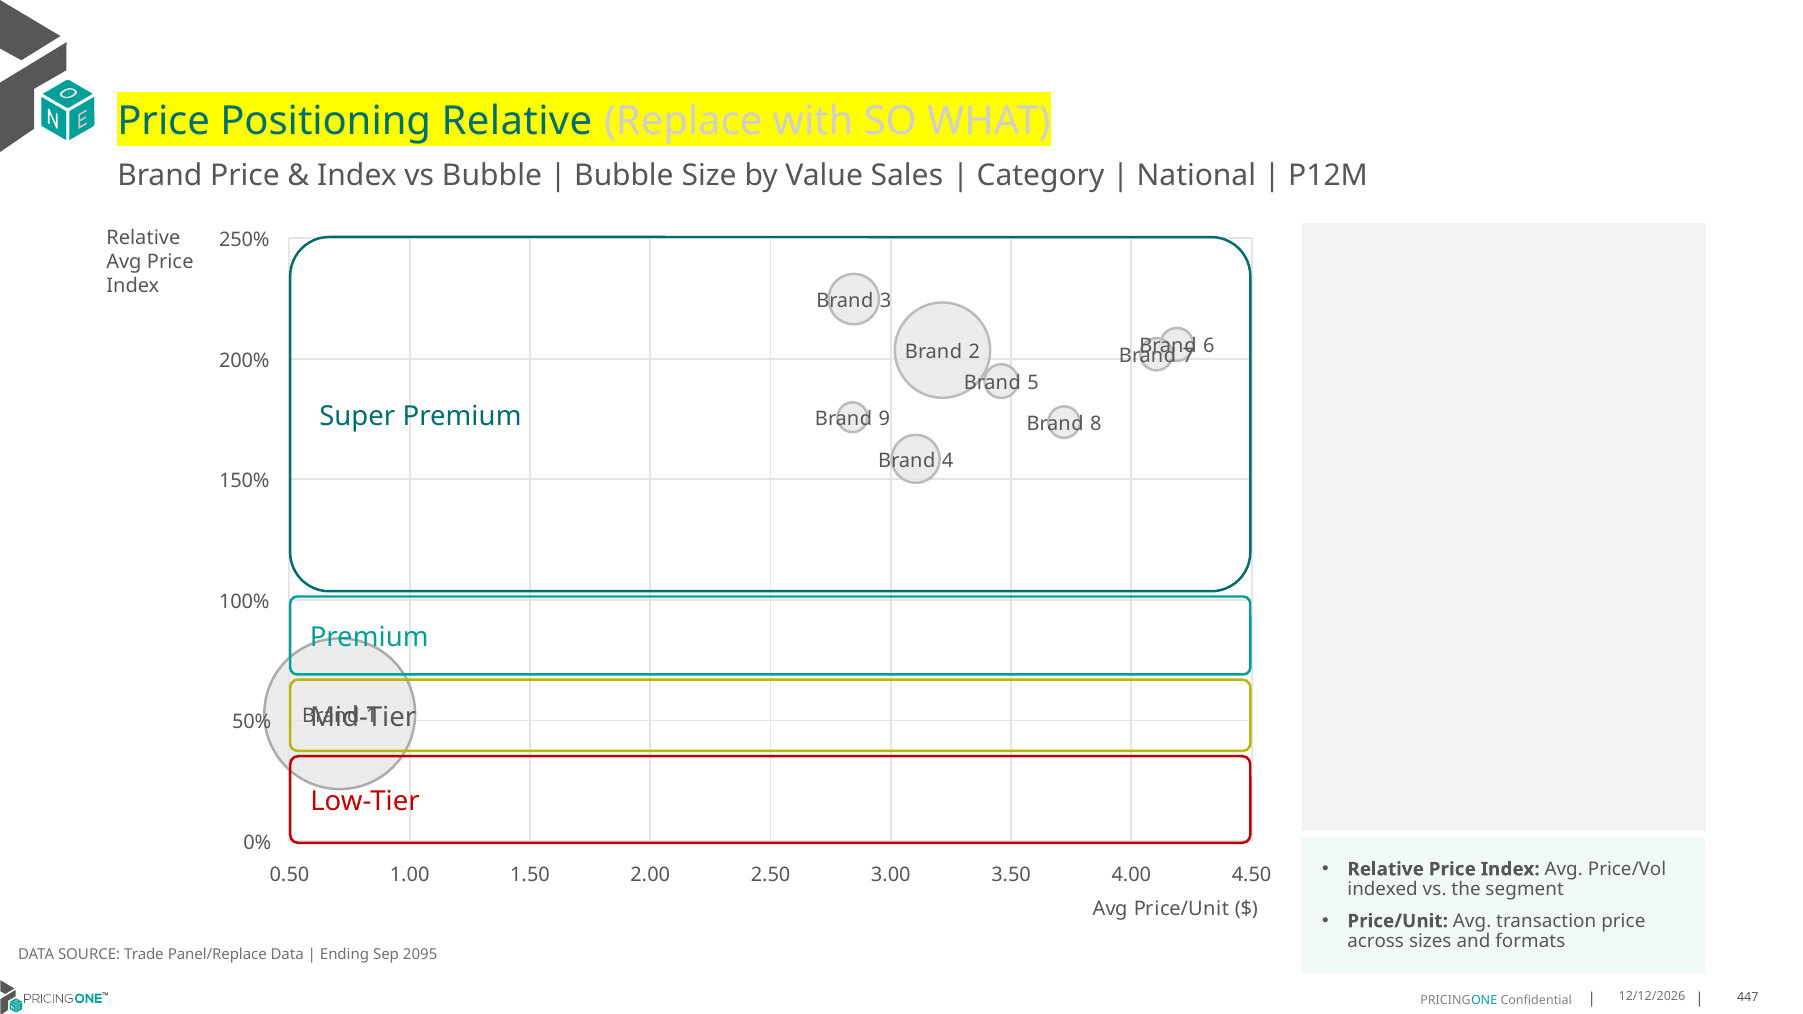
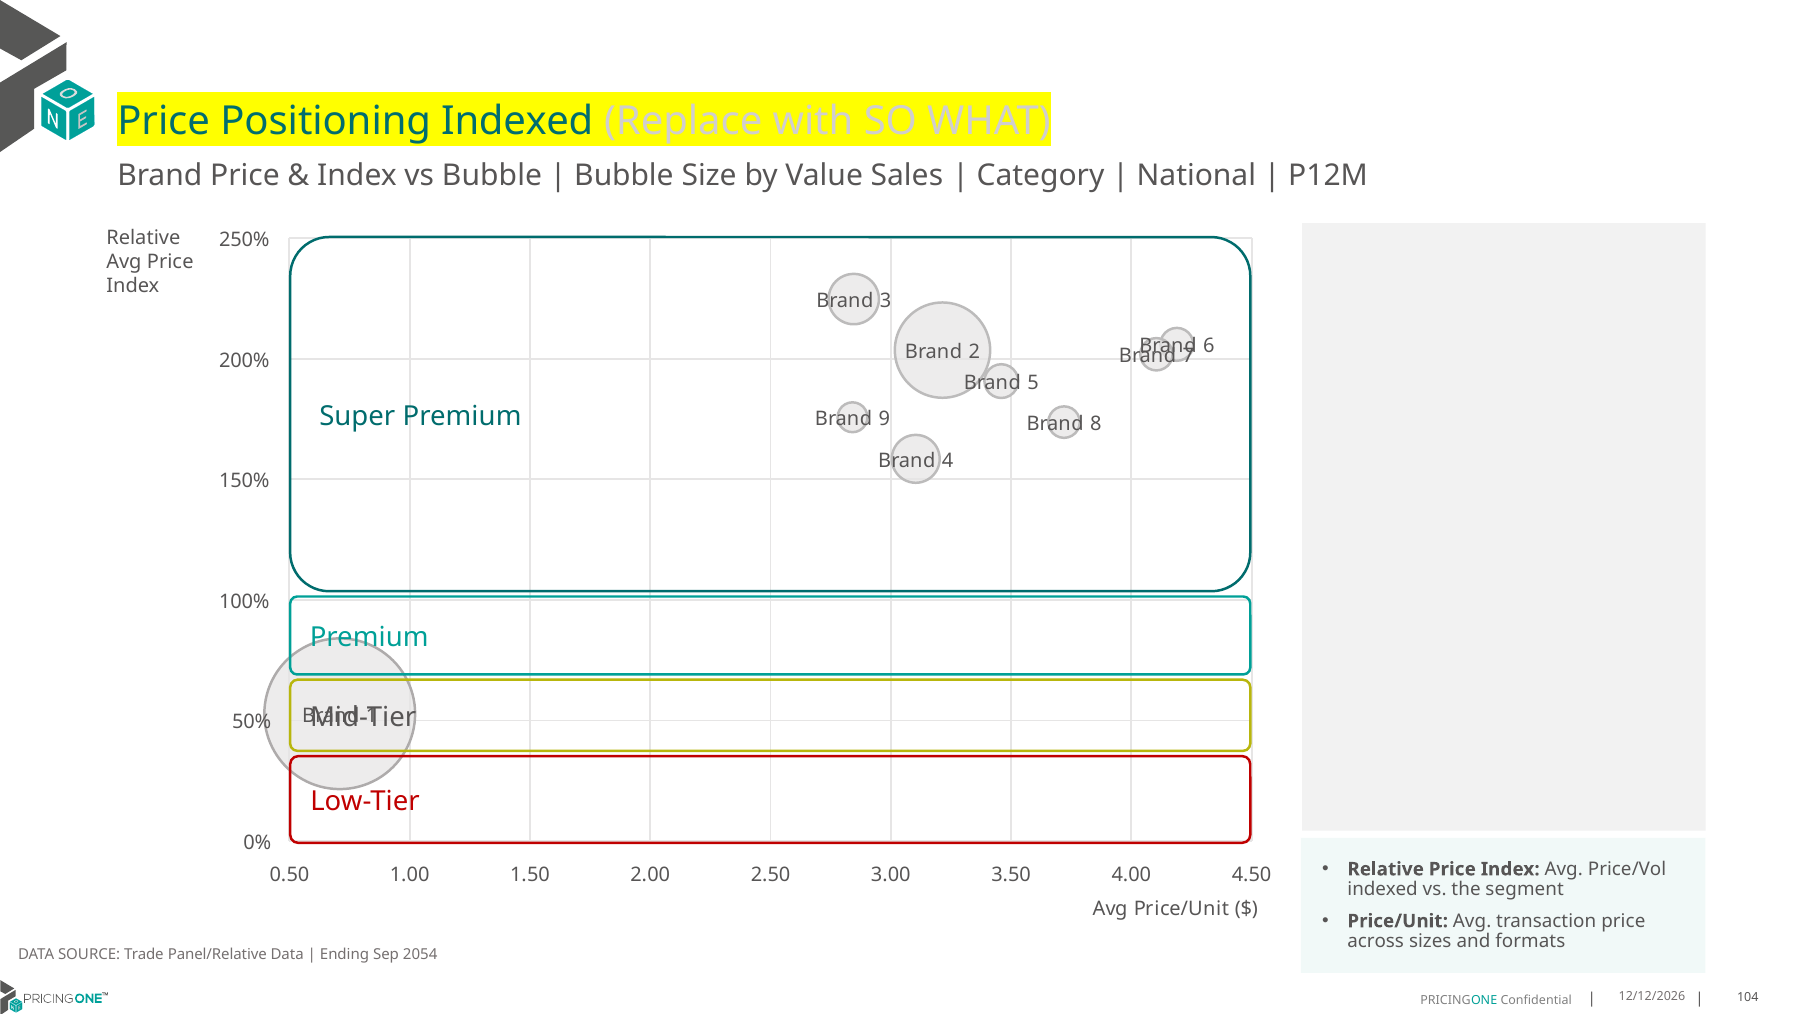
Positioning Relative: Relative -> Indexed
Panel/Replace: Panel/Replace -> Panel/Relative
2095: 2095 -> 2054
447: 447 -> 104
